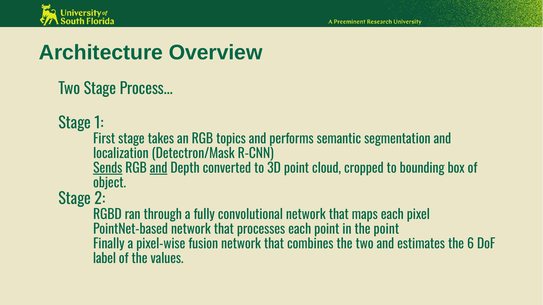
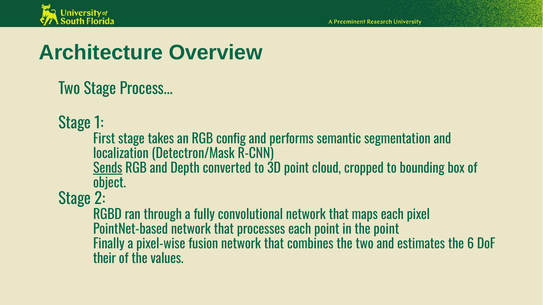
topics: topics -> config
and at (159, 169) underline: present -> none
label: label -> their
